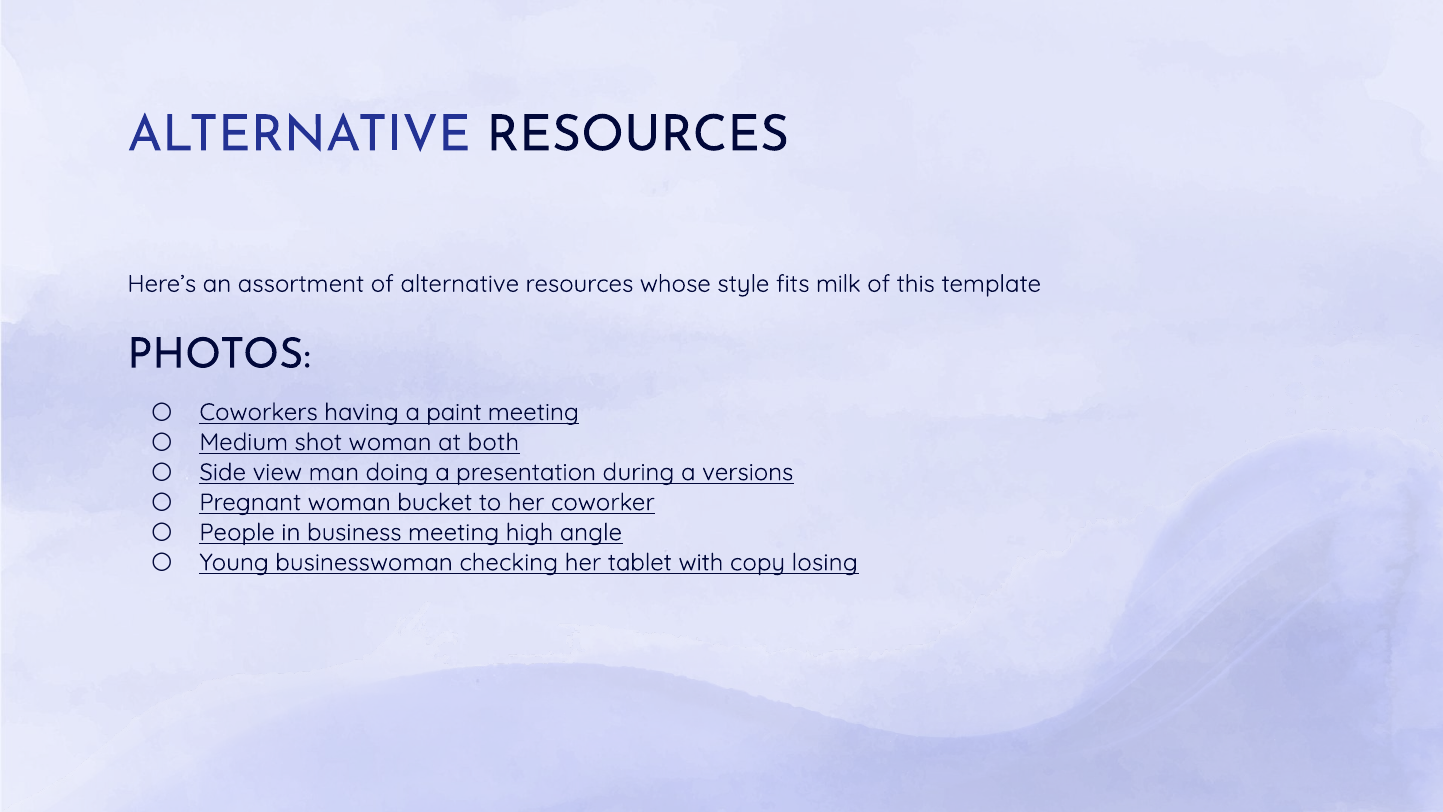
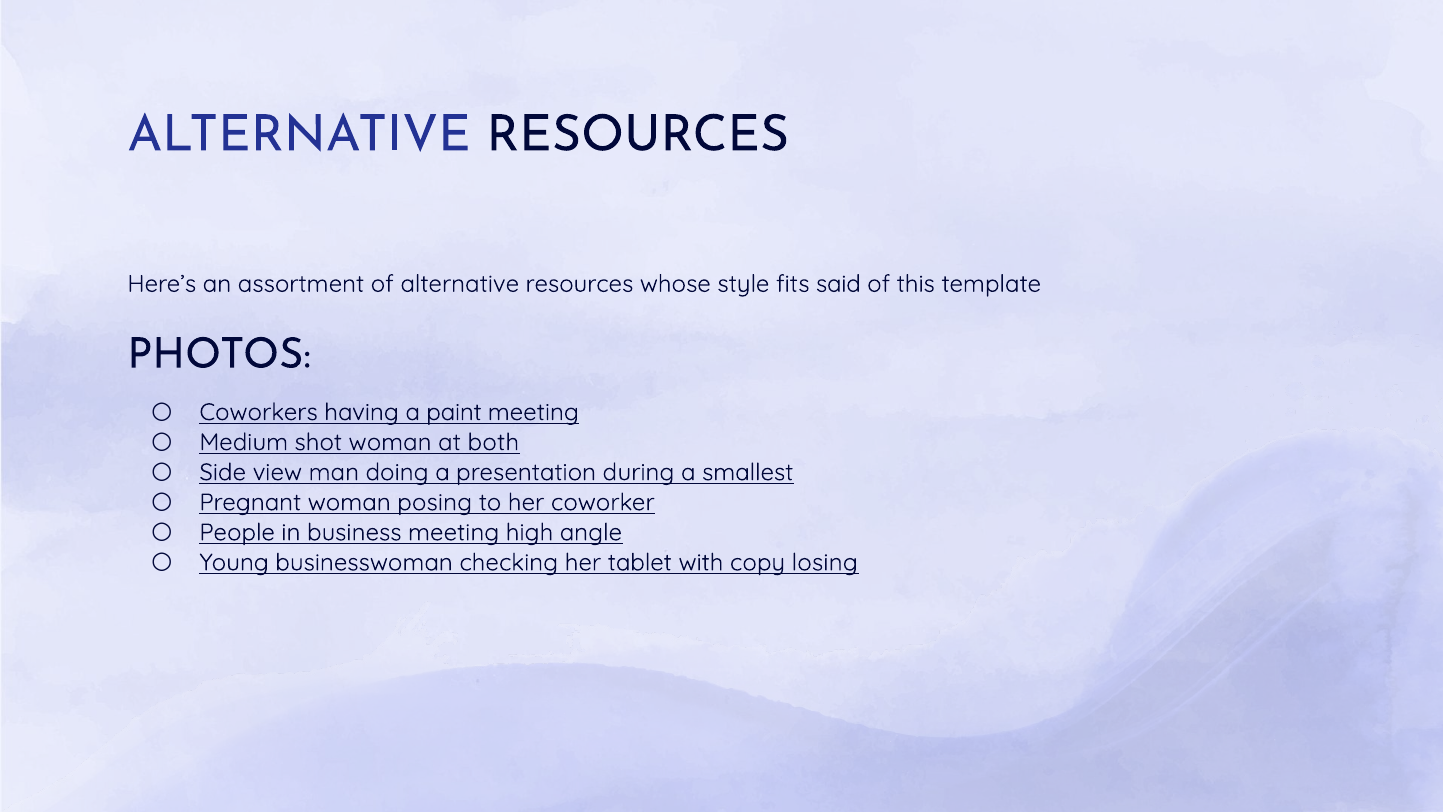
milk: milk -> said
versions: versions -> smallest
bucket: bucket -> posing
